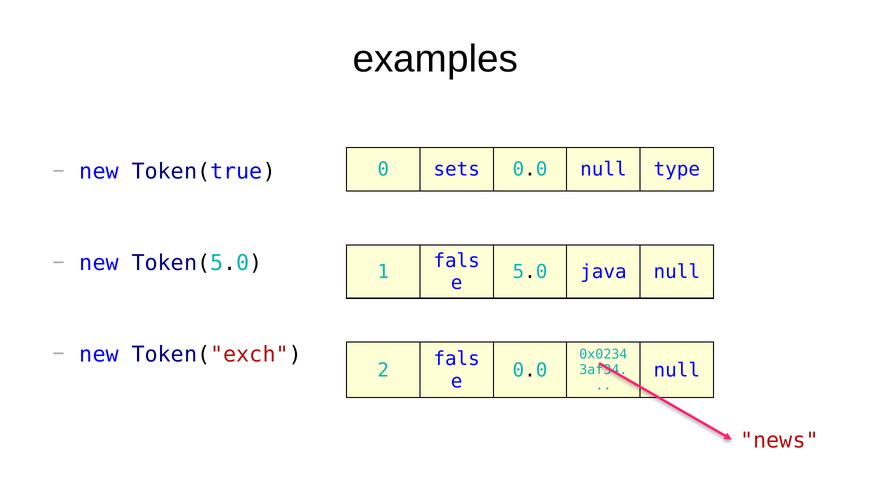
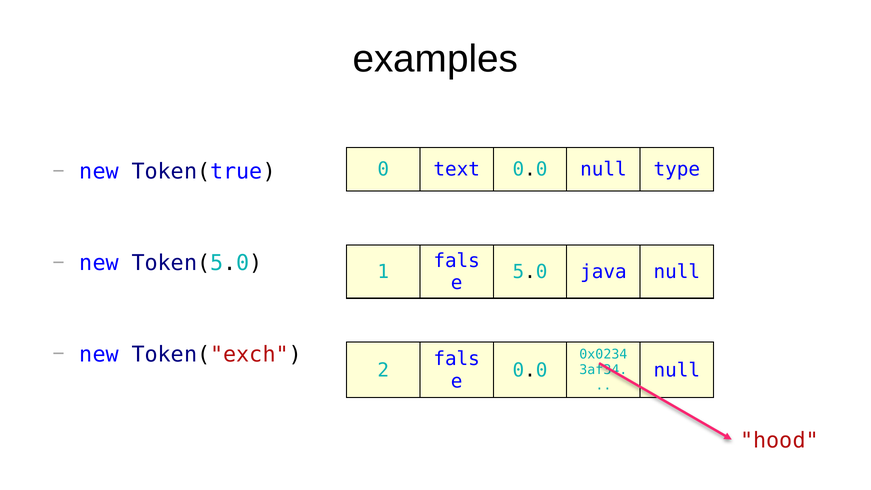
sets: sets -> text
news: news -> hood
